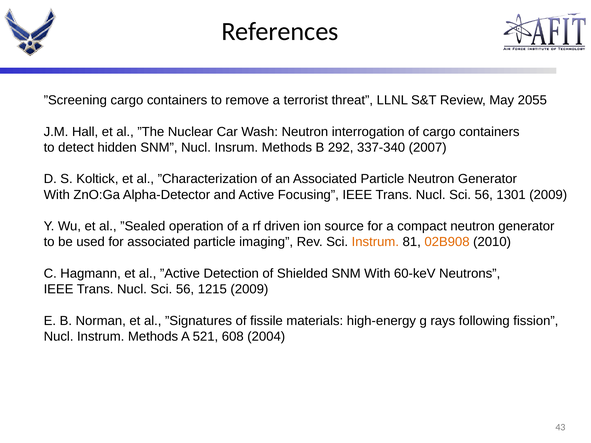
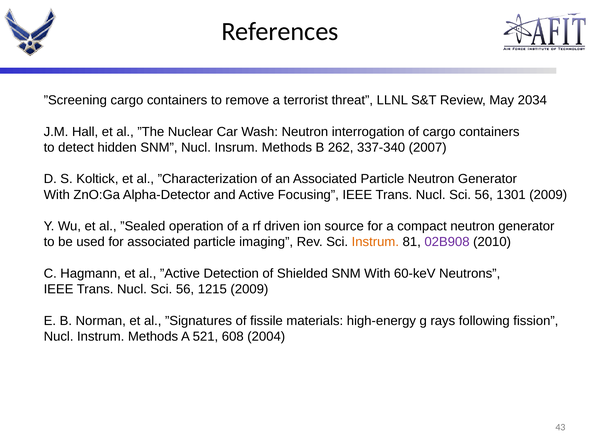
2055: 2055 -> 2034
292: 292 -> 262
02B908 colour: orange -> purple
